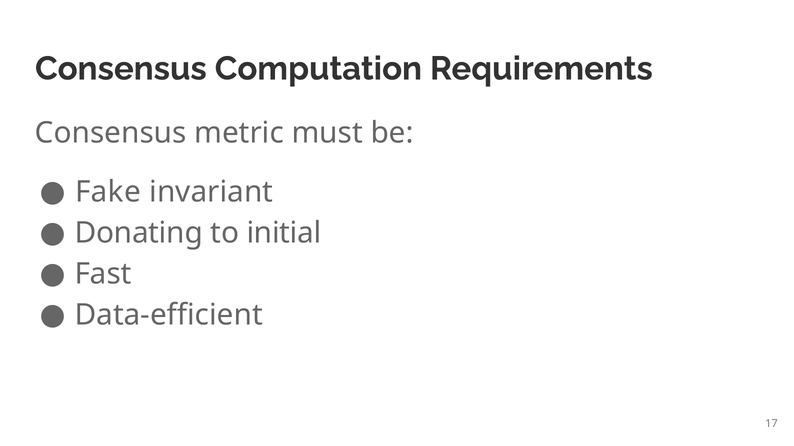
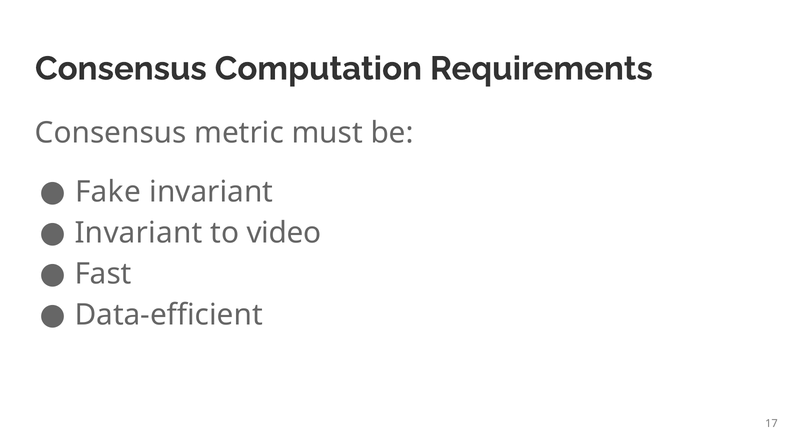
Donating at (139, 233): Donating -> Invariant
initial: initial -> video
